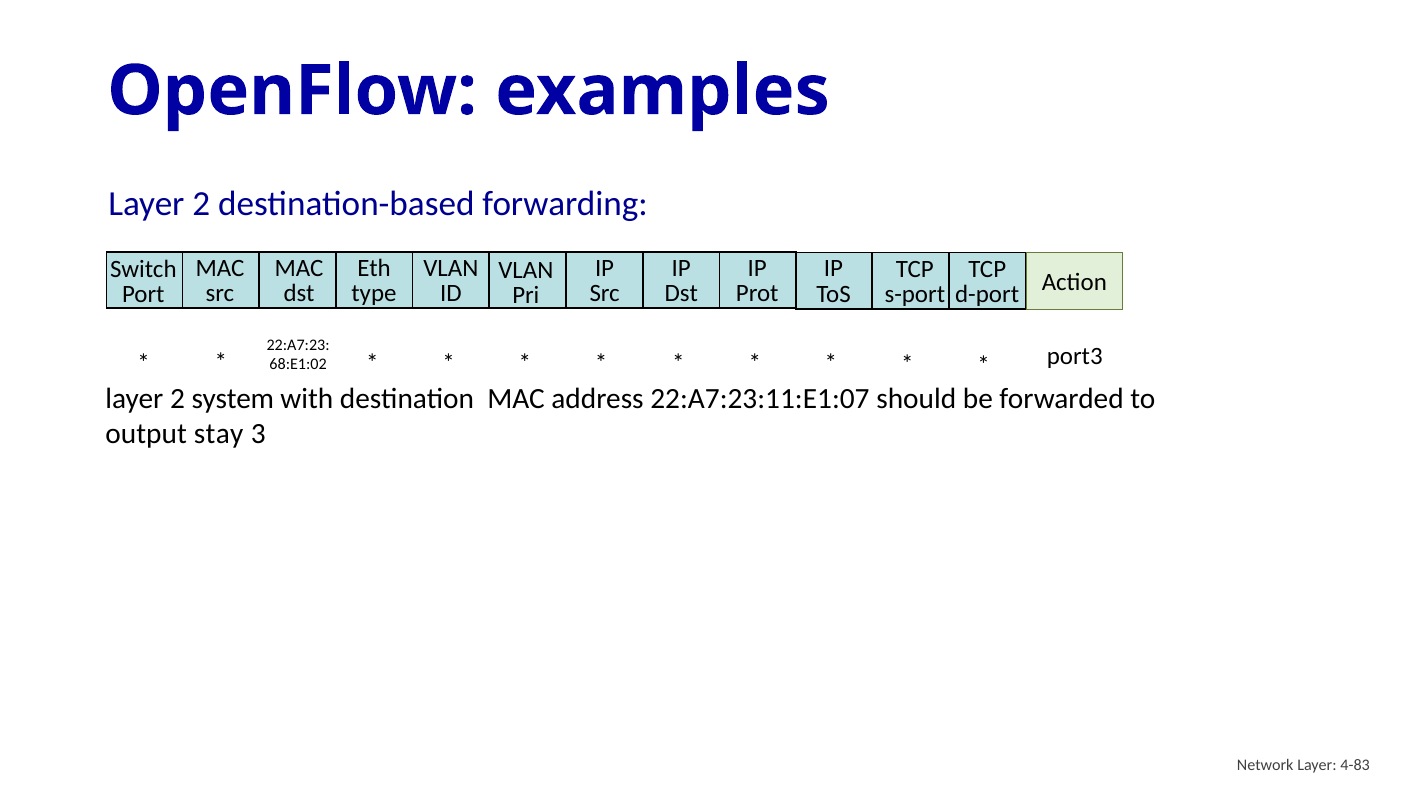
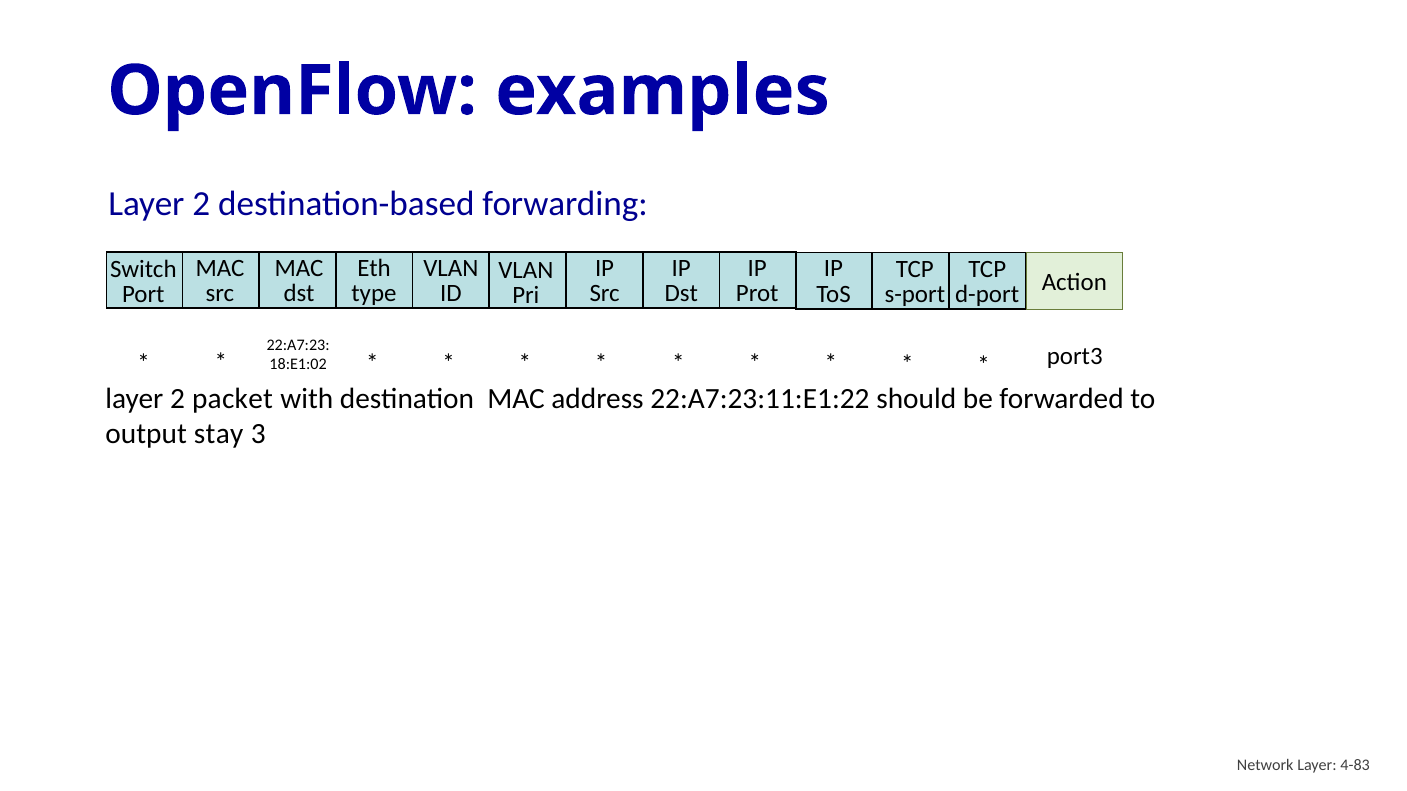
68:E1:02: 68:E1:02 -> 18:E1:02
system: system -> packet
22:A7:23:11:E1:07: 22:A7:23:11:E1:07 -> 22:A7:23:11:E1:22
